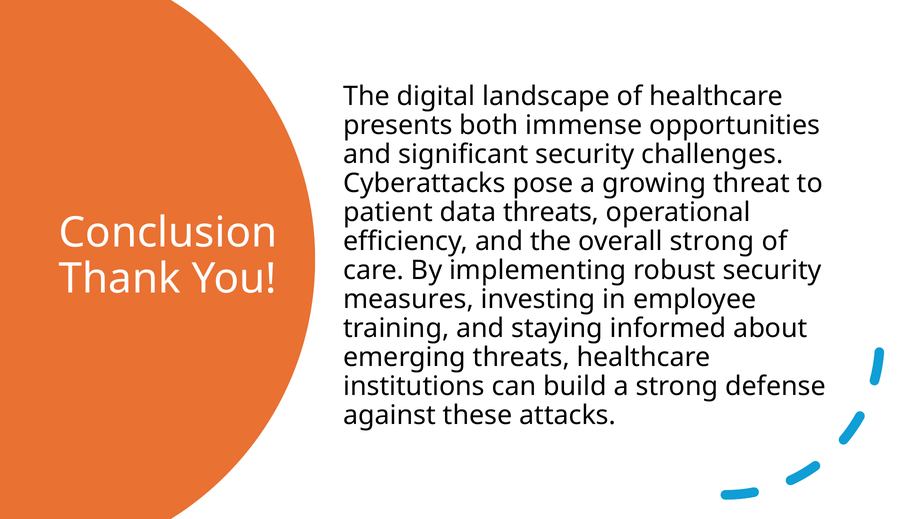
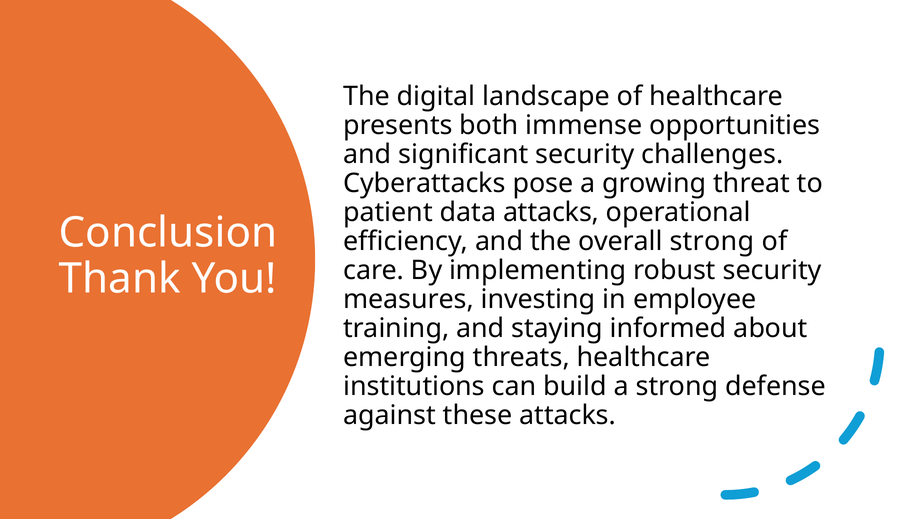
data threats: threats -> attacks
